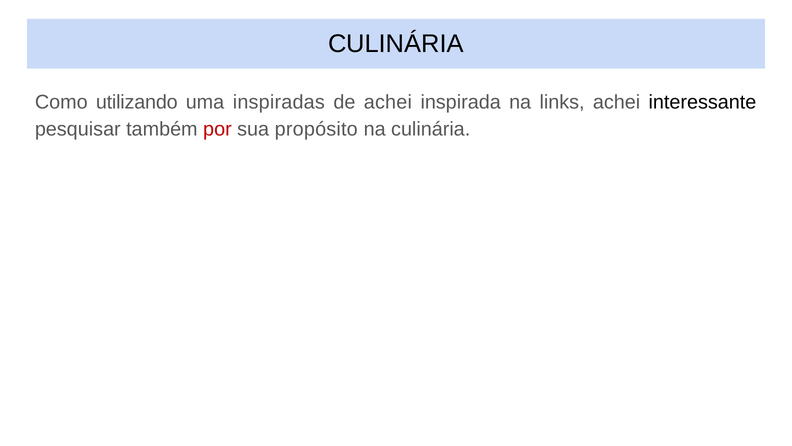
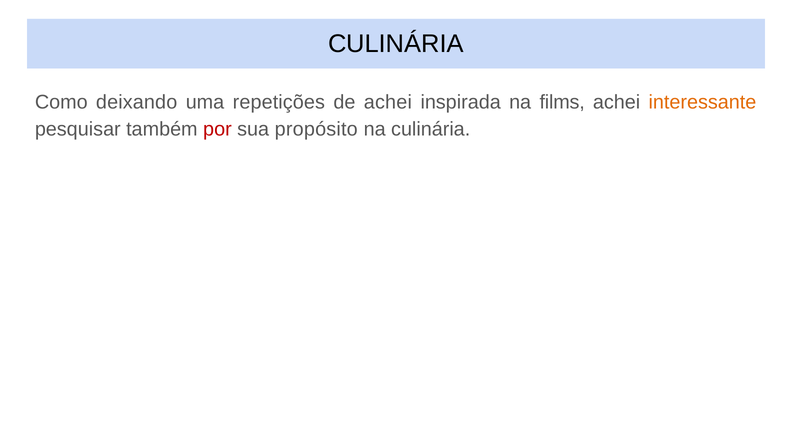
utilizando: utilizando -> deixando
inspiradas: inspiradas -> repetições
links: links -> films
interessante colour: black -> orange
